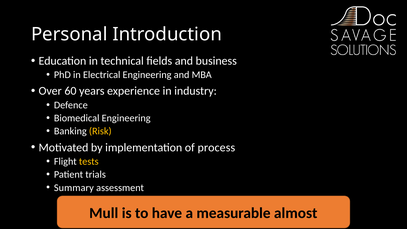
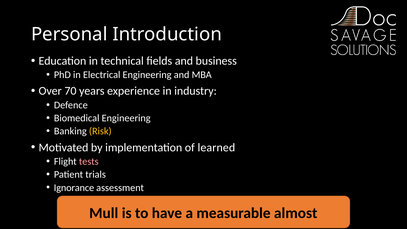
60: 60 -> 70
process: process -> learned
tests colour: yellow -> pink
Summary: Summary -> Ignorance
